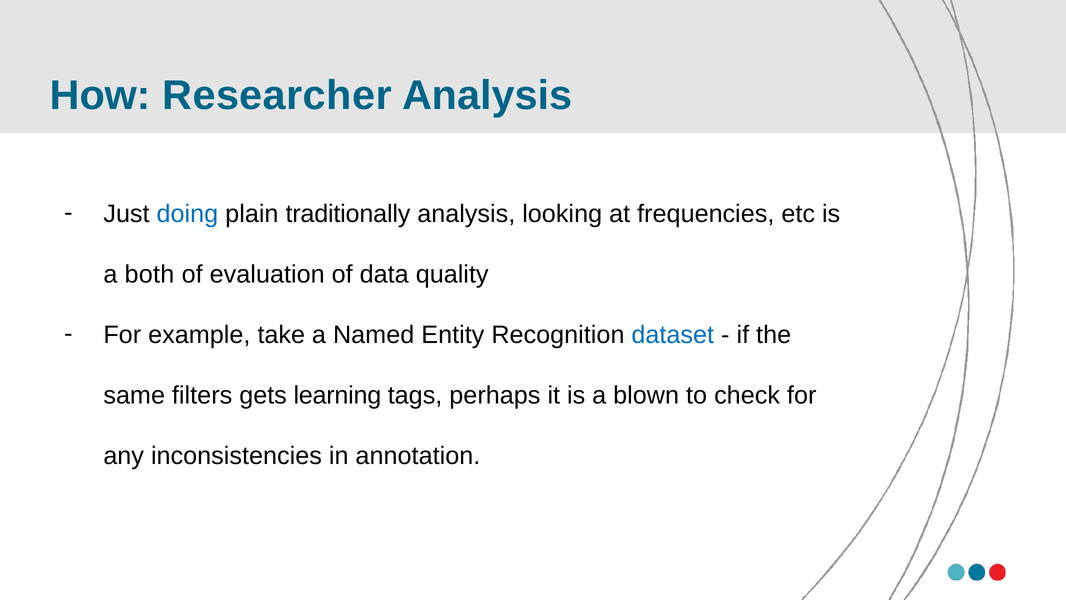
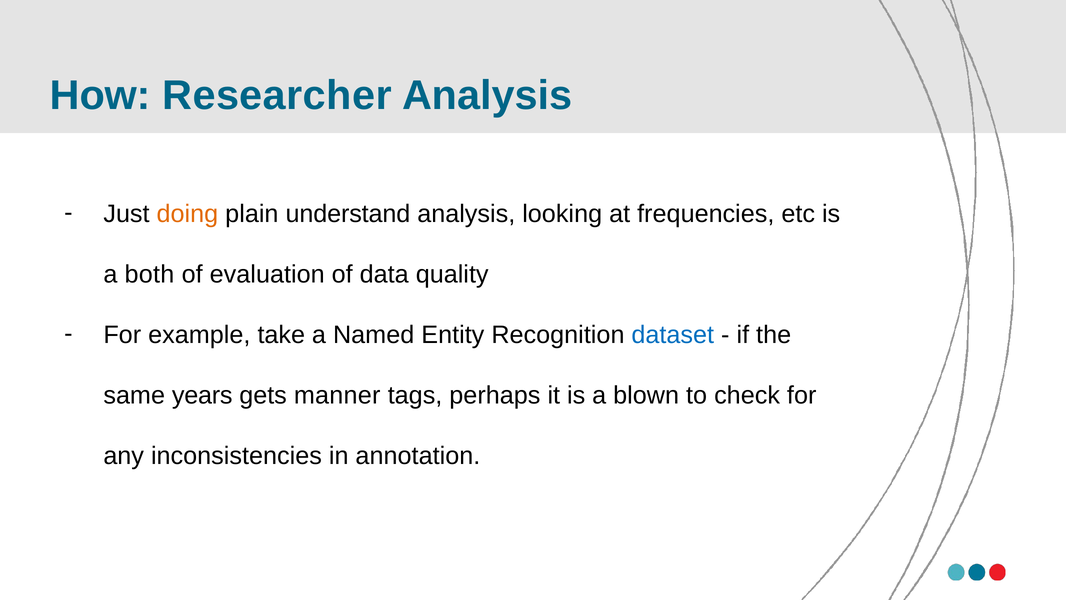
doing colour: blue -> orange
traditionally: traditionally -> understand
filters: filters -> years
learning: learning -> manner
